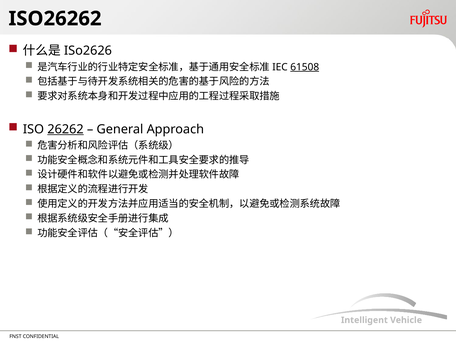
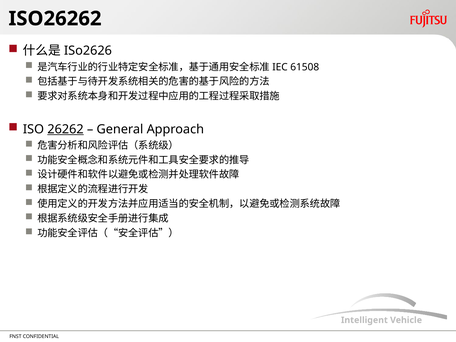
61508 underline: present -> none
